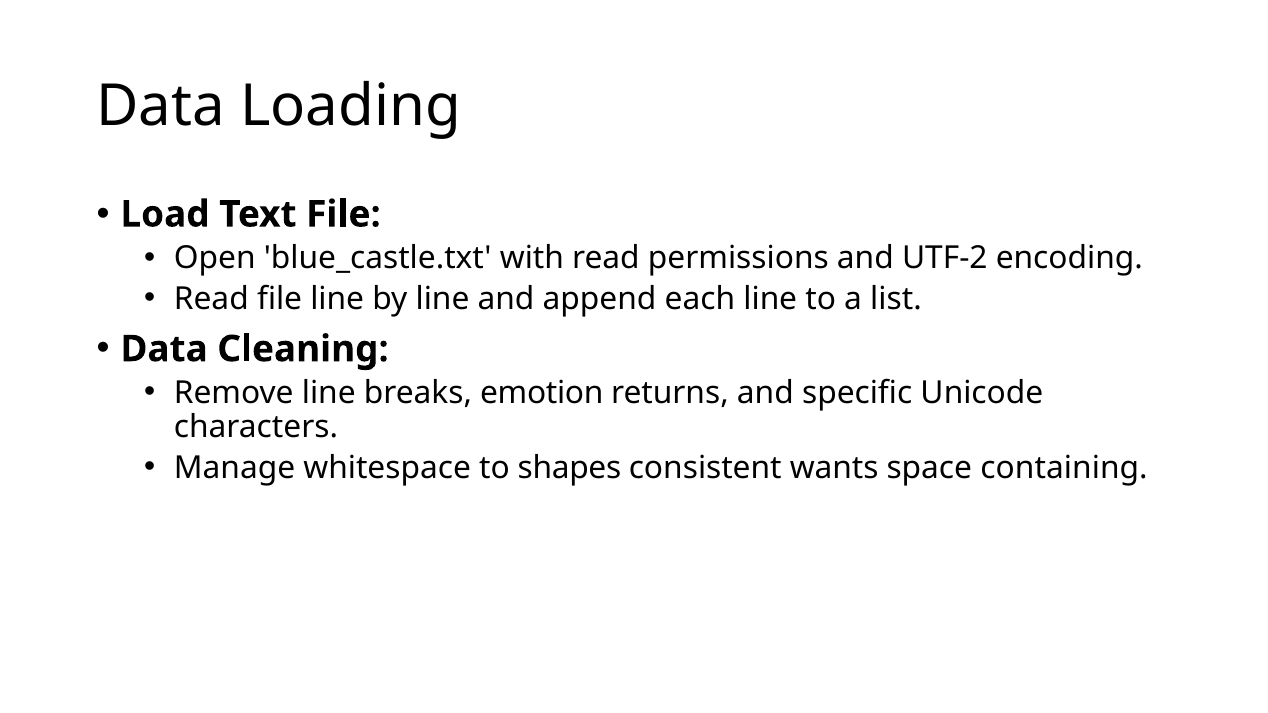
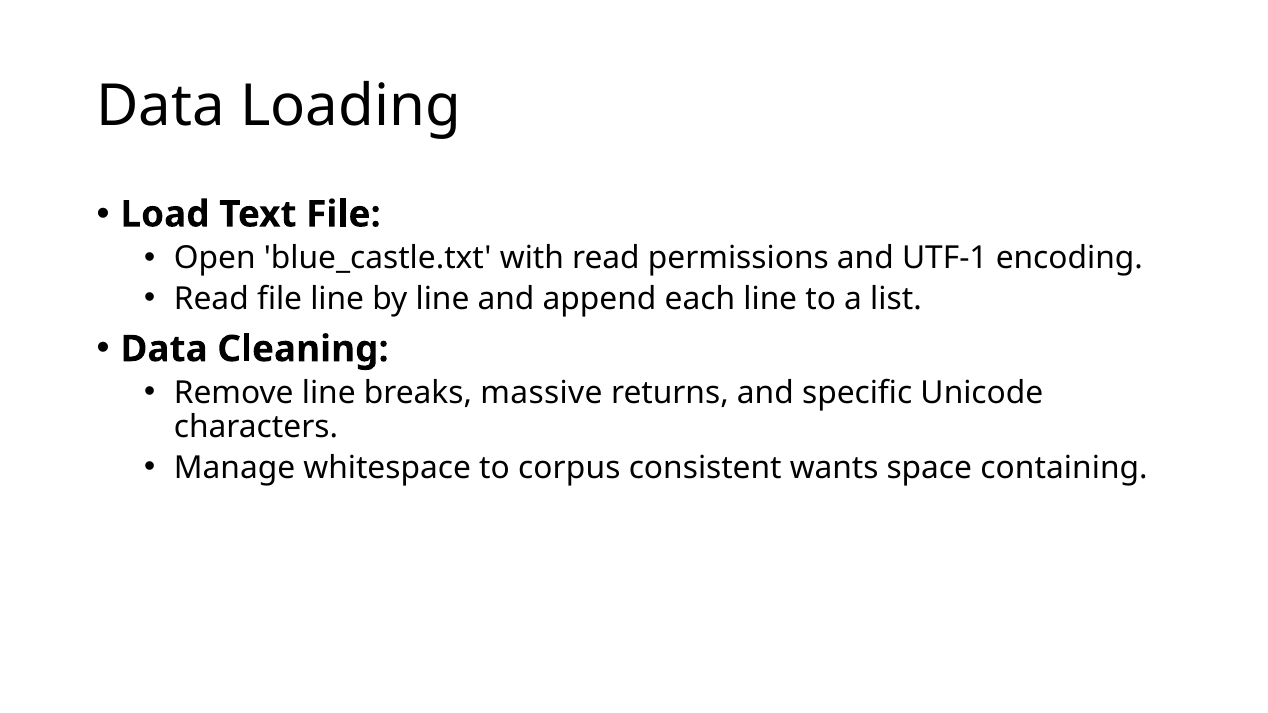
UTF-2: UTF-2 -> UTF-1
emotion: emotion -> massive
shapes: shapes -> corpus
